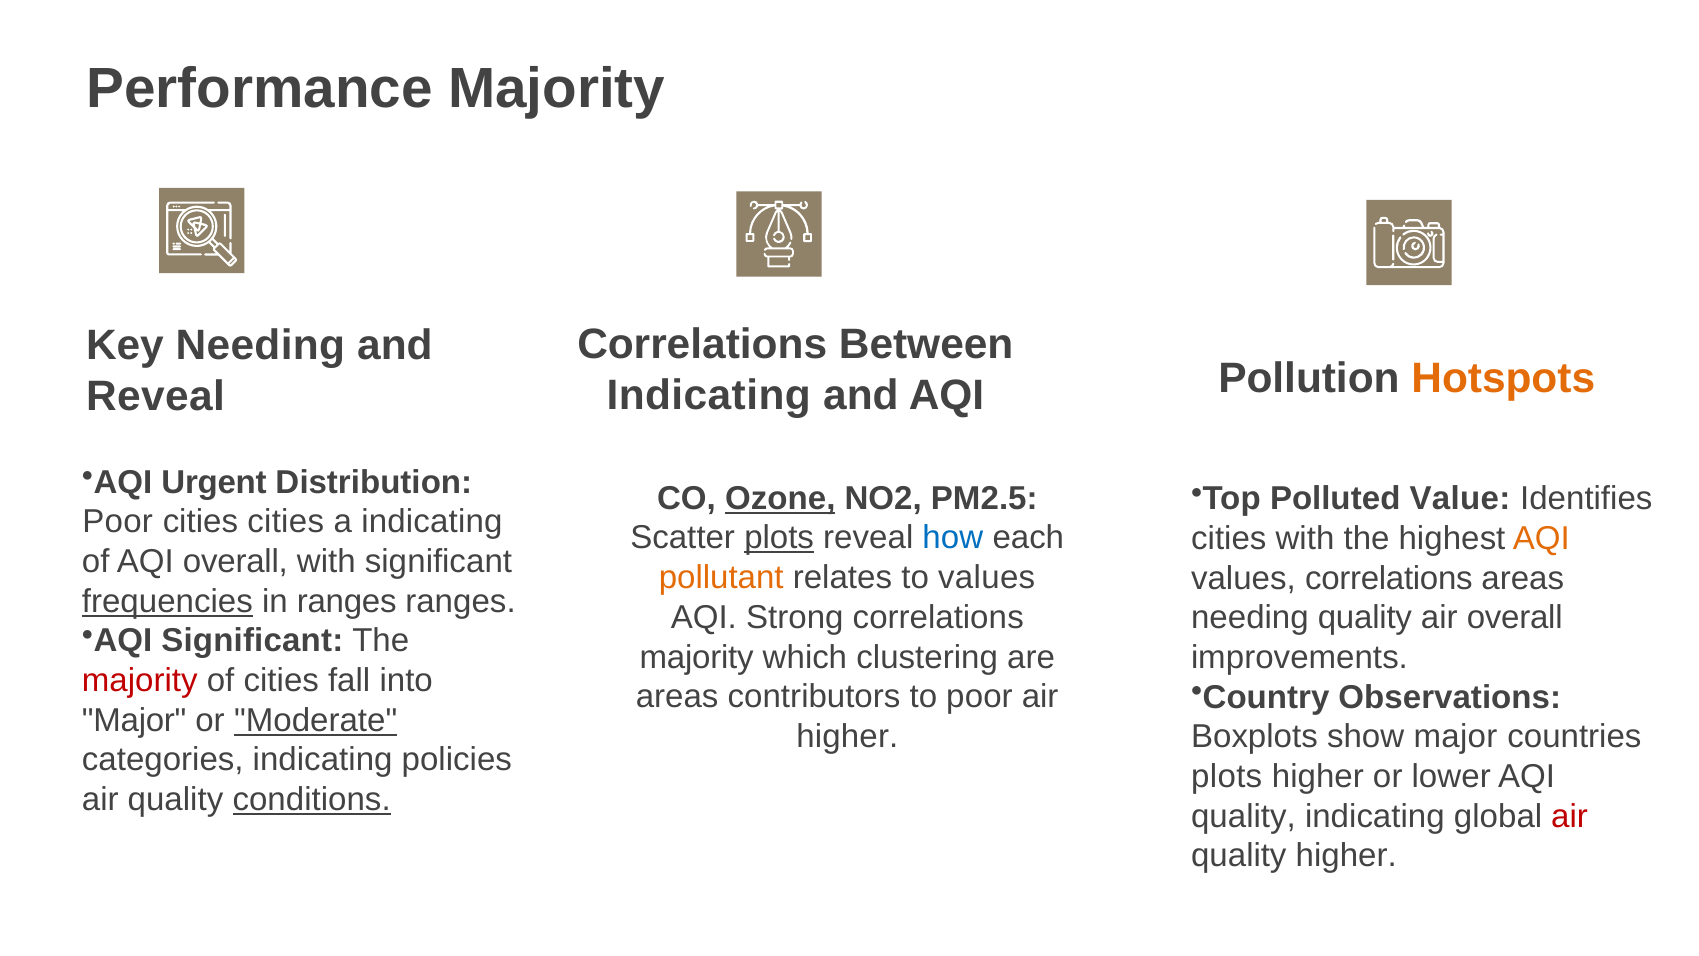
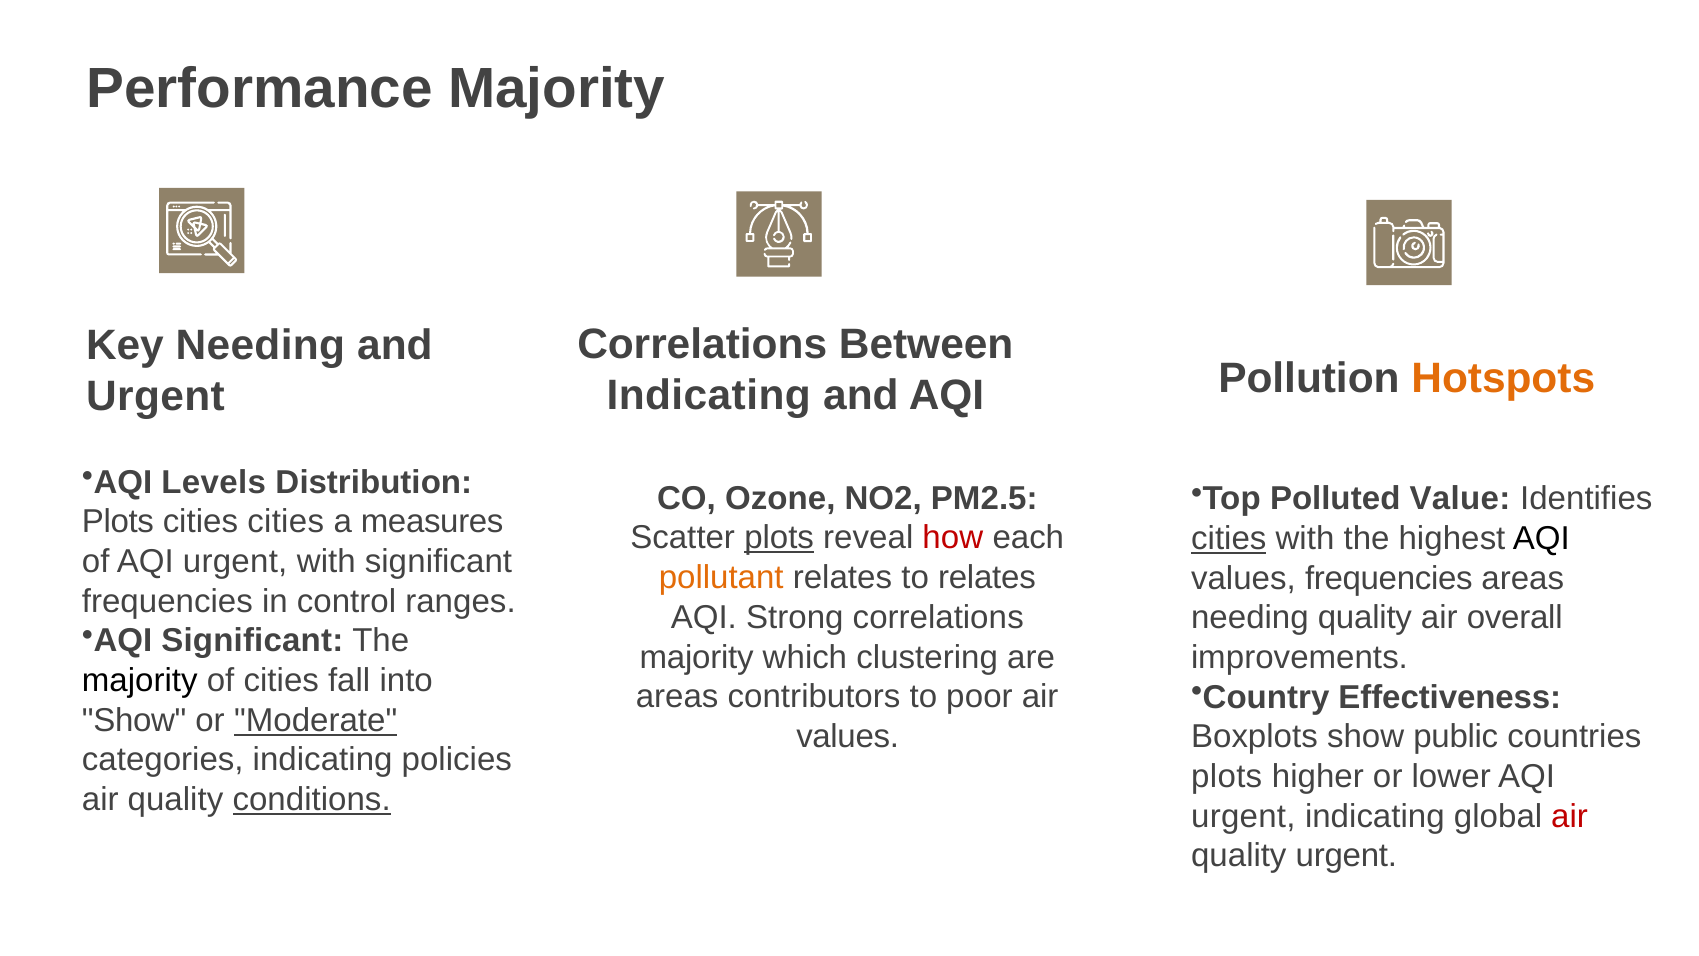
Reveal at (155, 396): Reveal -> Urgent
Urgent: Urgent -> Levels
Ozone underline: present -> none
Poor at (118, 522): Poor -> Plots
a indicating: indicating -> measures
how colour: blue -> red
cities at (1229, 538) underline: none -> present
AQI at (1541, 538) colour: orange -> black
of AQI overall: overall -> urgent
to values: values -> relates
values correlations: correlations -> frequencies
frequencies at (167, 601) underline: present -> none
in ranges: ranges -> control
majority at (140, 680) colour: red -> black
Observations: Observations -> Effectiveness
Major at (134, 720): Major -> Show
higher at (847, 736): higher -> values
show major: major -> public
quality at (1243, 816): quality -> urgent
quality higher: higher -> urgent
